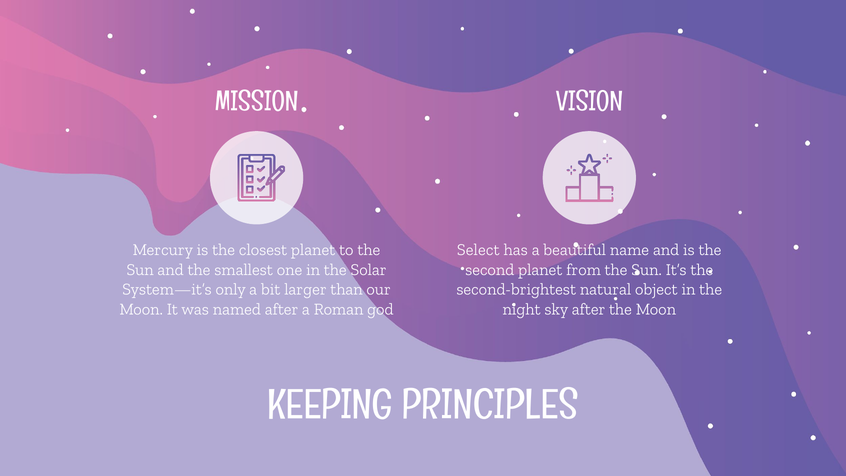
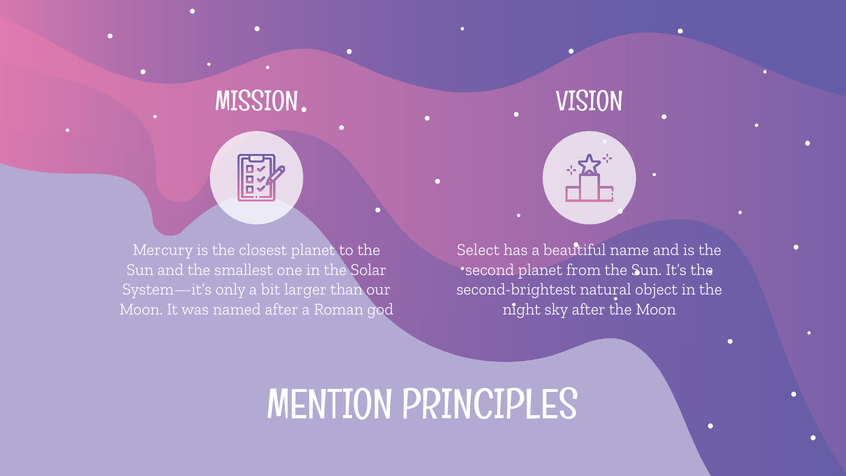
KEEPING: KEEPING -> MENTION
